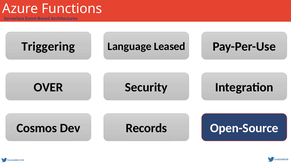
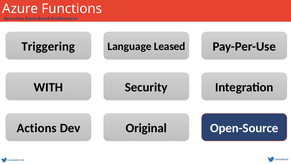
OVER: OVER -> WITH
Cosmos: Cosmos -> Actions
Records: Records -> Original
